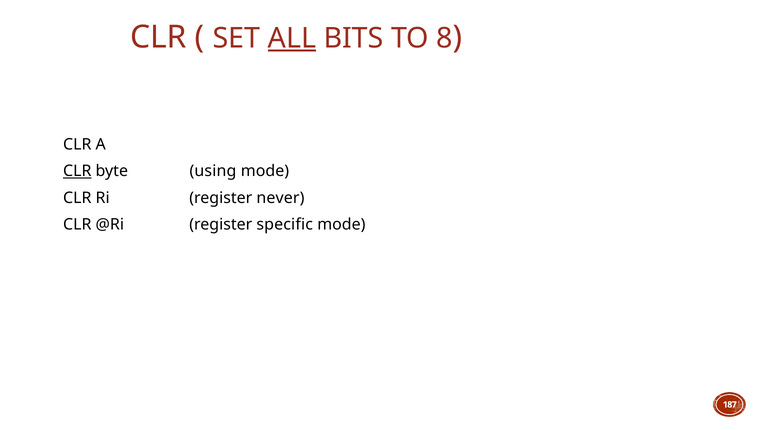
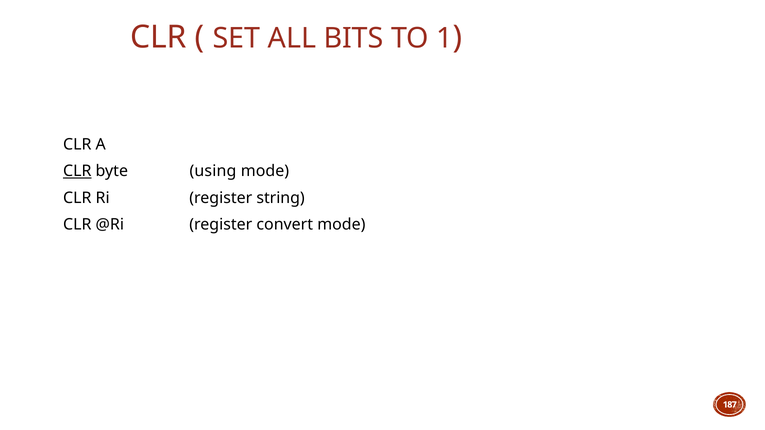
ALL underline: present -> none
8: 8 -> 1
never: never -> string
specific: specific -> convert
